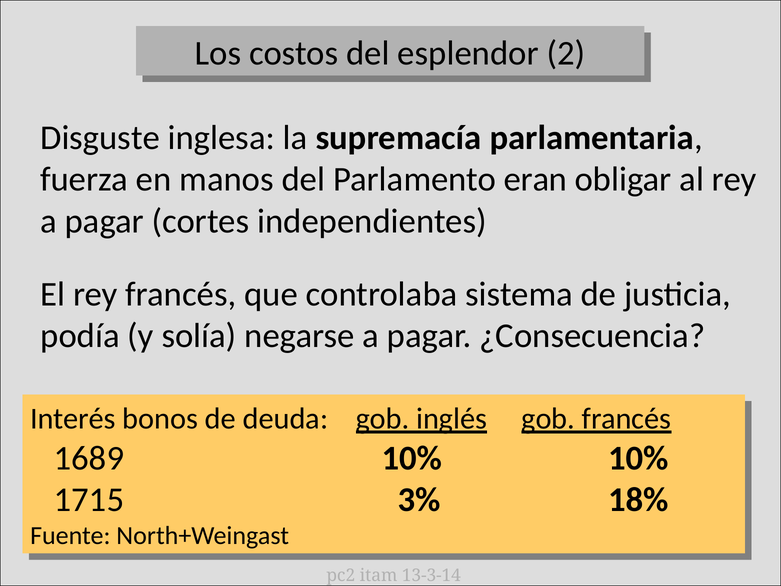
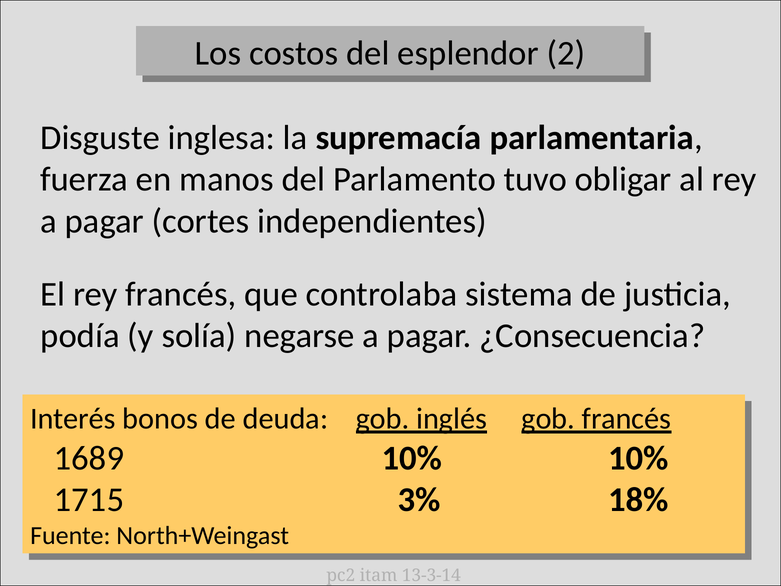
eran: eran -> tuvo
